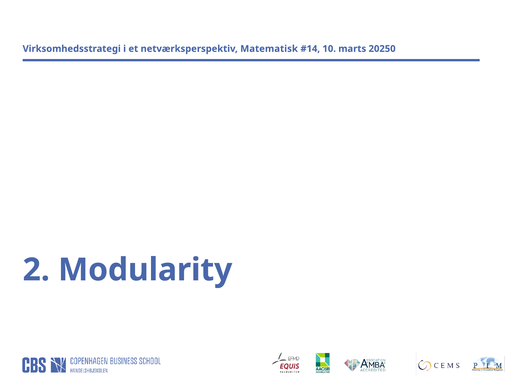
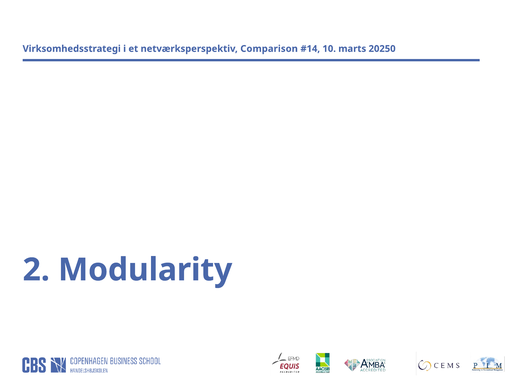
Matematisk: Matematisk -> Comparison
